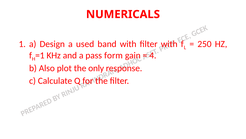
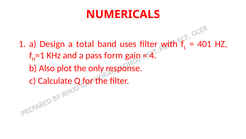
used: used -> total
band with: with -> uses
250: 250 -> 401
